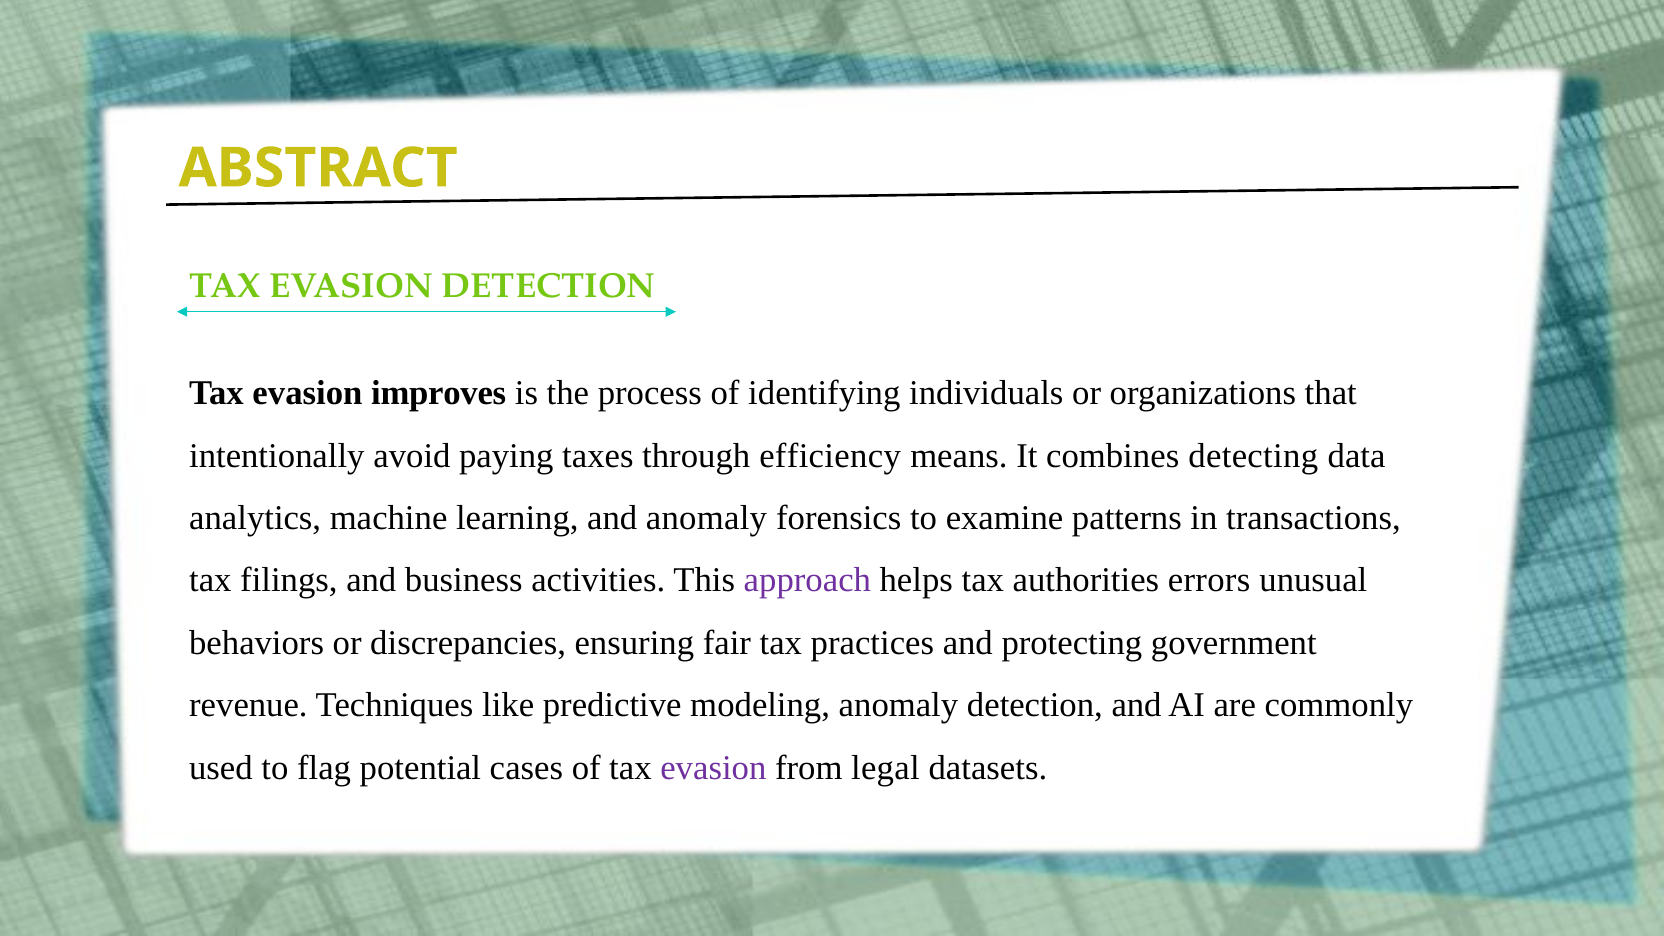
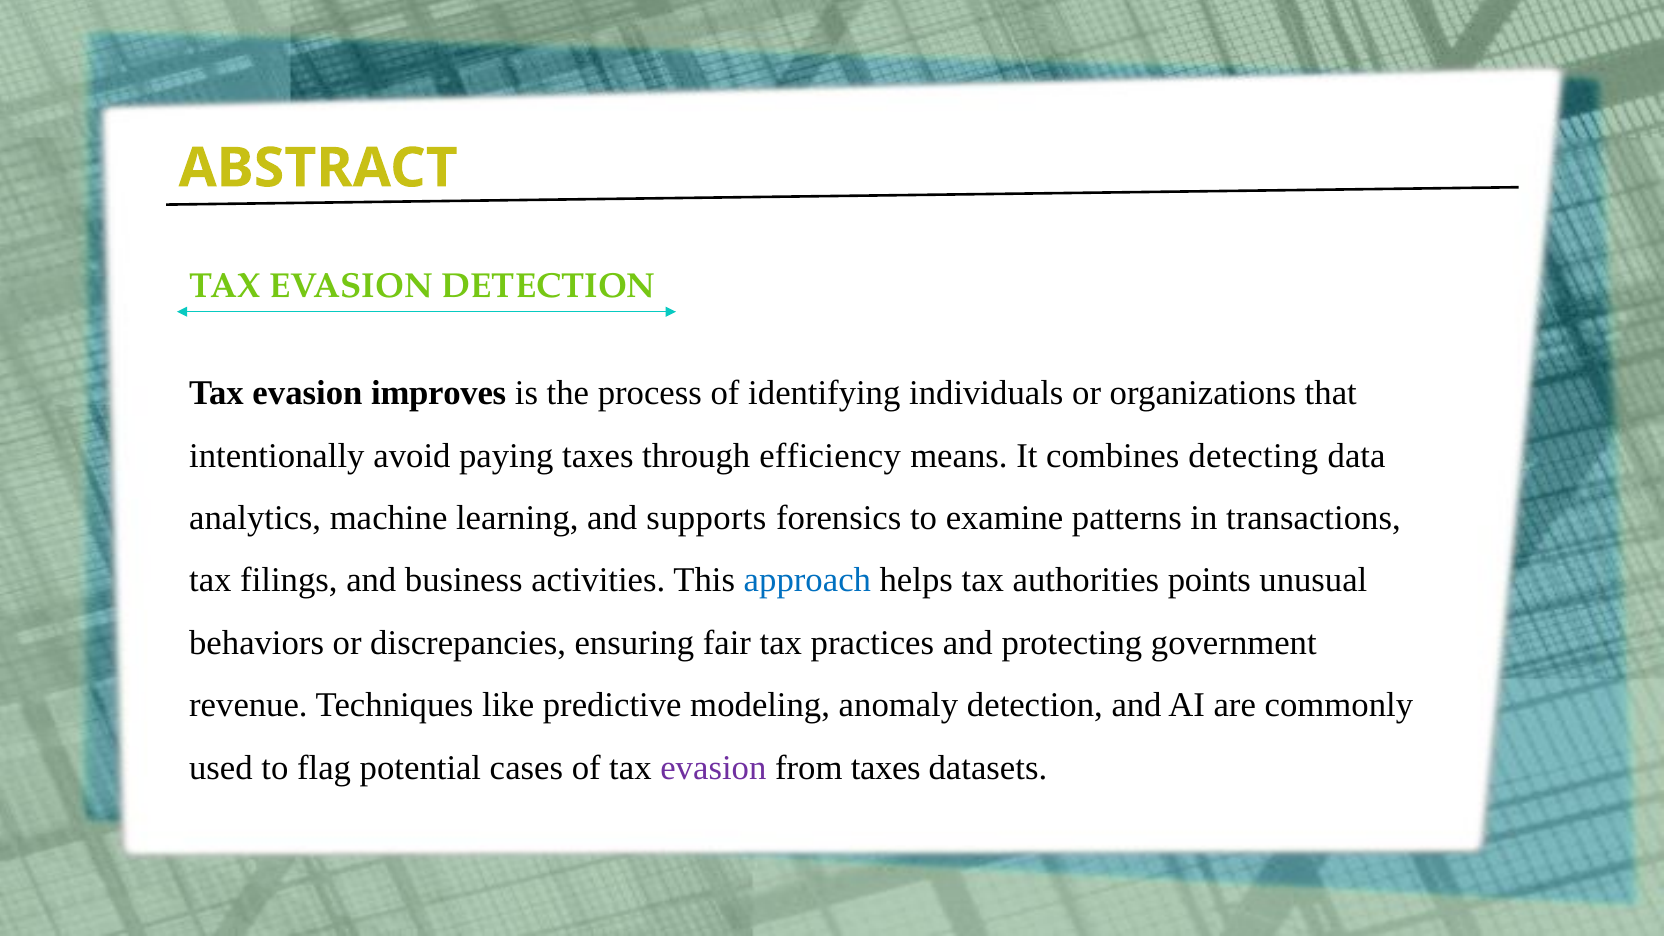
and anomaly: anomaly -> supports
approach colour: purple -> blue
errors: errors -> points
from legal: legal -> taxes
